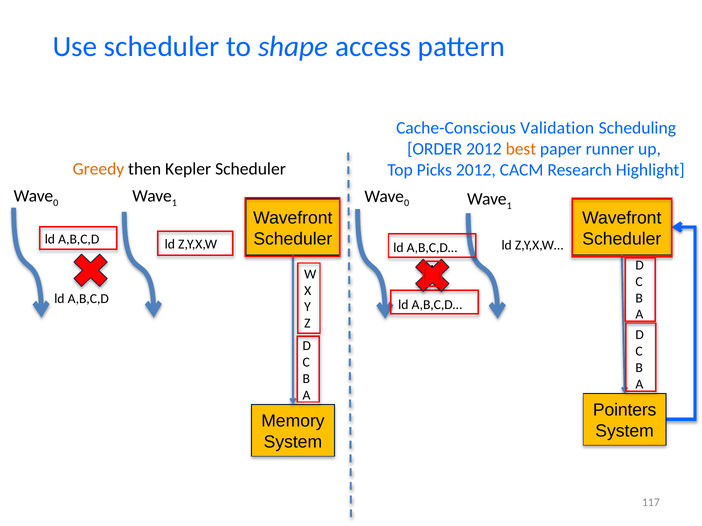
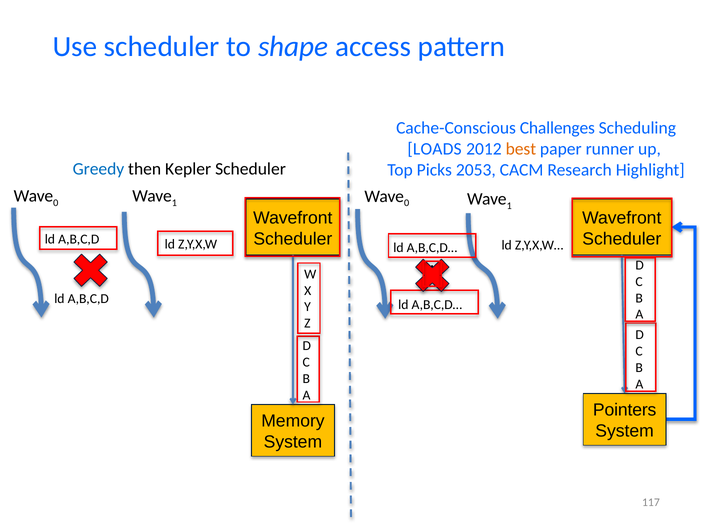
Validation: Validation -> Challenges
ORDER: ORDER -> LOADS
Greedy colour: orange -> blue
Picks 2012: 2012 -> 2053
